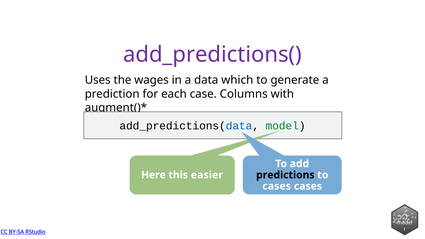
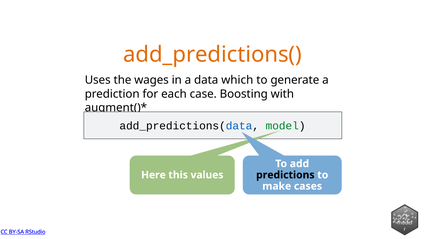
add_predictions( colour: purple -> orange
Columns: Columns -> Boosting
easier: easier -> values
cases at (277, 186): cases -> make
